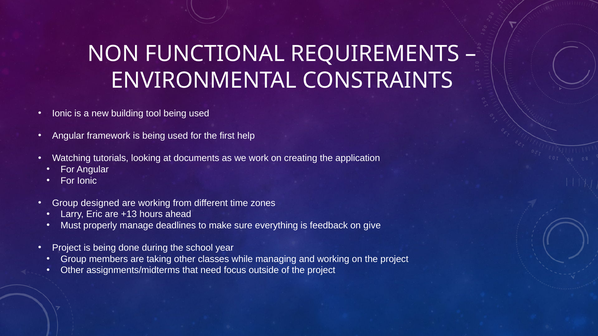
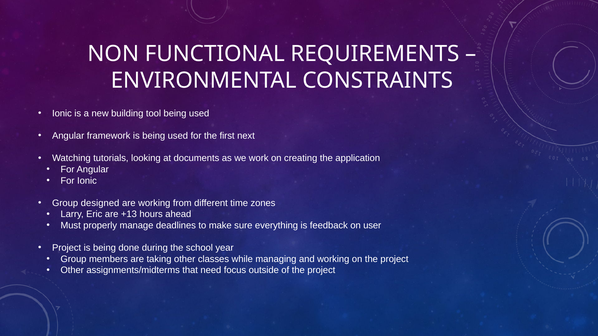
help: help -> next
give: give -> user
